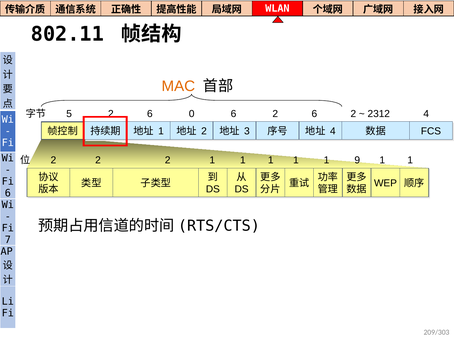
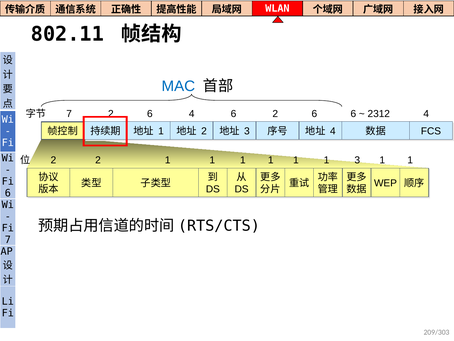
MAC colour: orange -> blue
5 at (69, 114): 5 -> 7
6 0: 0 -> 4
2 6 2: 2 -> 6
2 2 2: 2 -> 1
1 9: 9 -> 3
